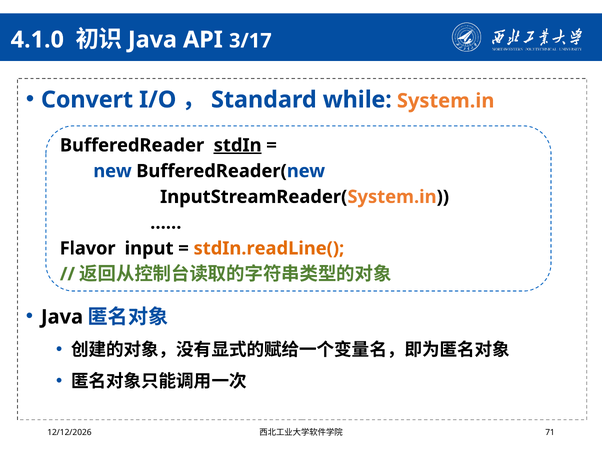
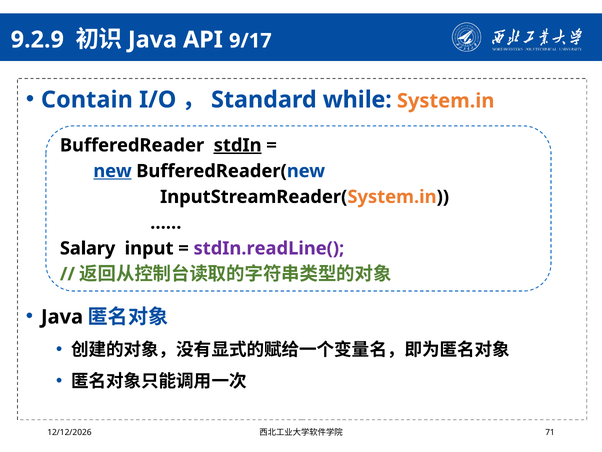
4.1.0: 4.1.0 -> 9.2.9
3/17: 3/17 -> 9/17
Convert: Convert -> Contain
new underline: none -> present
Flavor: Flavor -> Salary
stdIn.readLine( colour: orange -> purple
